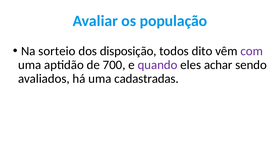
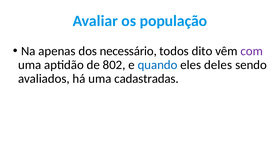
sorteio: sorteio -> apenas
disposição: disposição -> necessário
700: 700 -> 802
quando colour: purple -> blue
achar: achar -> deles
